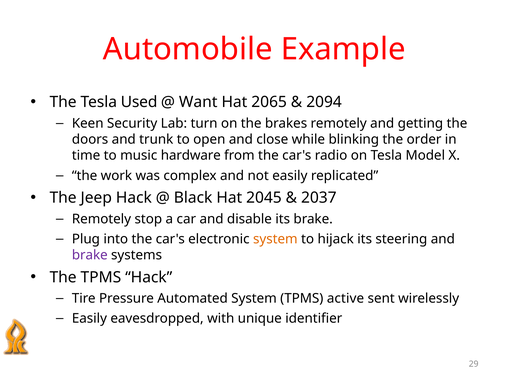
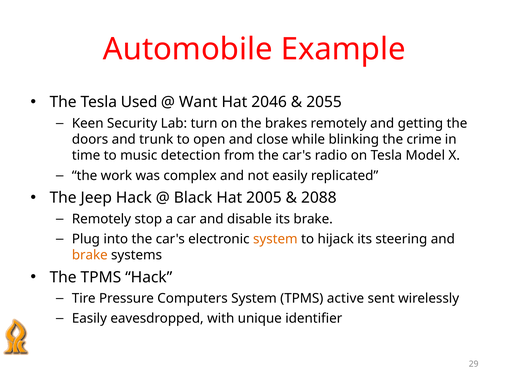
2065: 2065 -> 2046
2094: 2094 -> 2055
order: order -> crime
hardware: hardware -> detection
2045: 2045 -> 2005
2037: 2037 -> 2088
brake at (90, 255) colour: purple -> orange
Automated: Automated -> Computers
